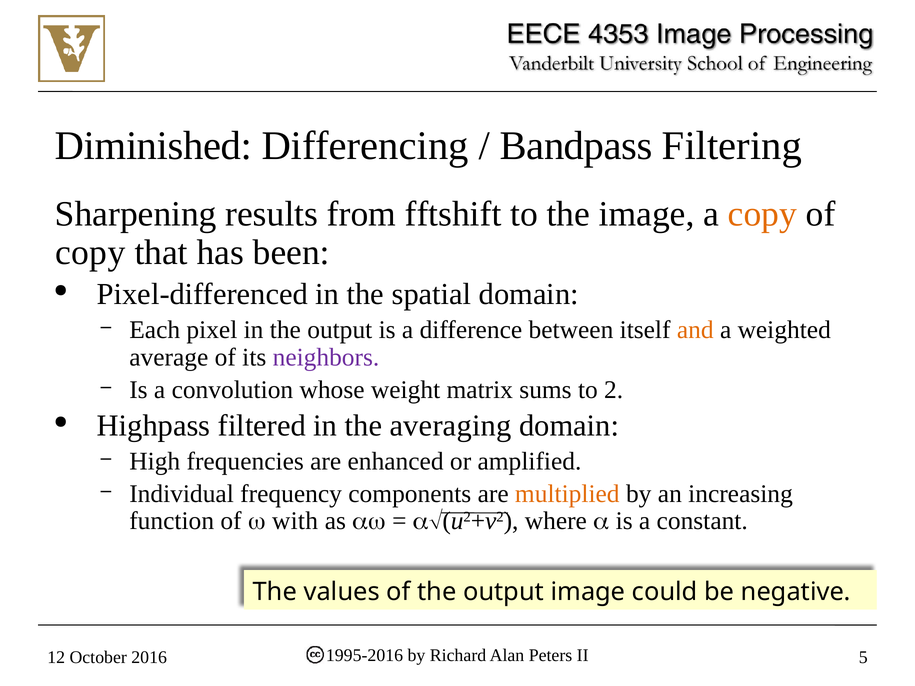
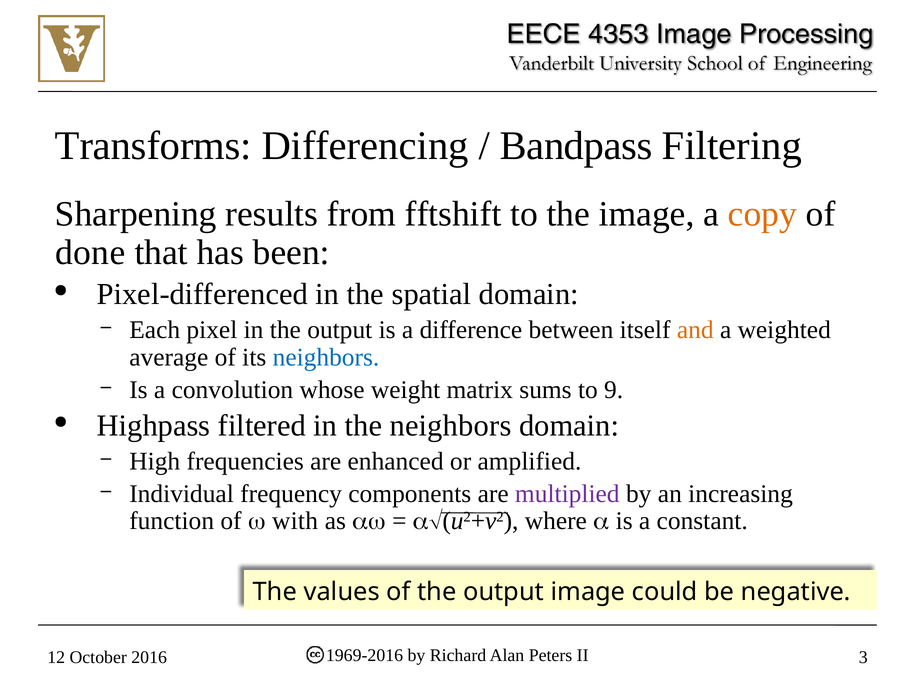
Diminished: Diminished -> Transforms
copy at (90, 253): copy -> done
neighbors at (326, 357) colour: purple -> blue
2: 2 -> 9
the averaging: averaging -> neighbors
multiplied colour: orange -> purple
1995-2016: 1995-2016 -> 1969-2016
5: 5 -> 3
